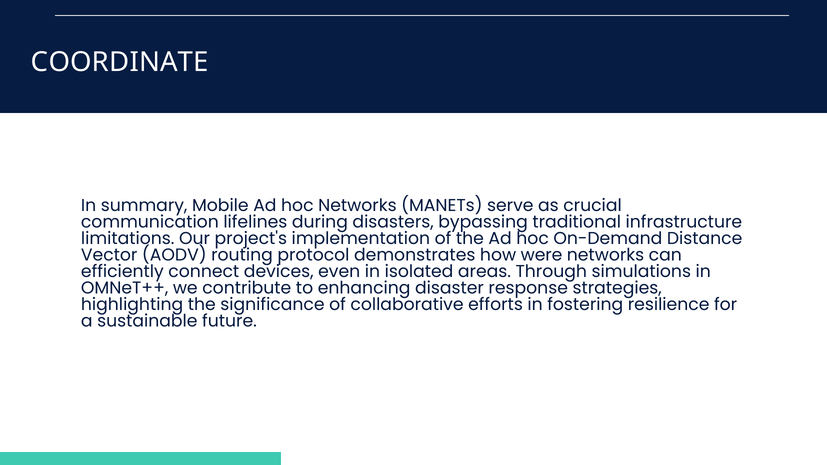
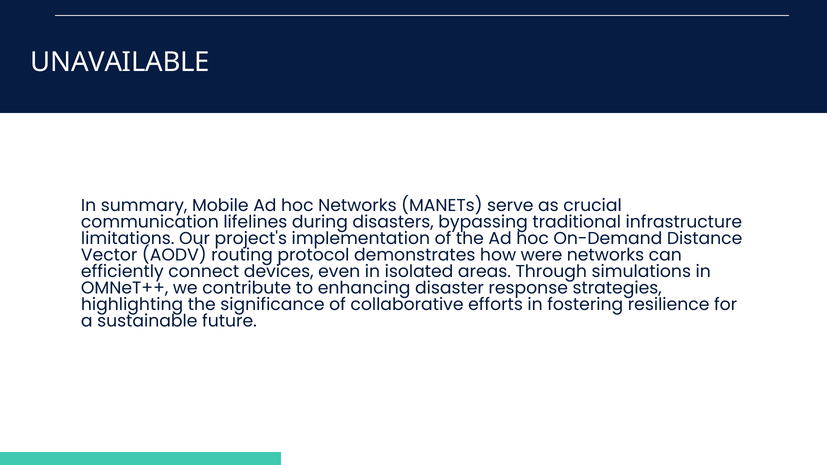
COORDINATE: COORDINATE -> UNAVAILABLE
